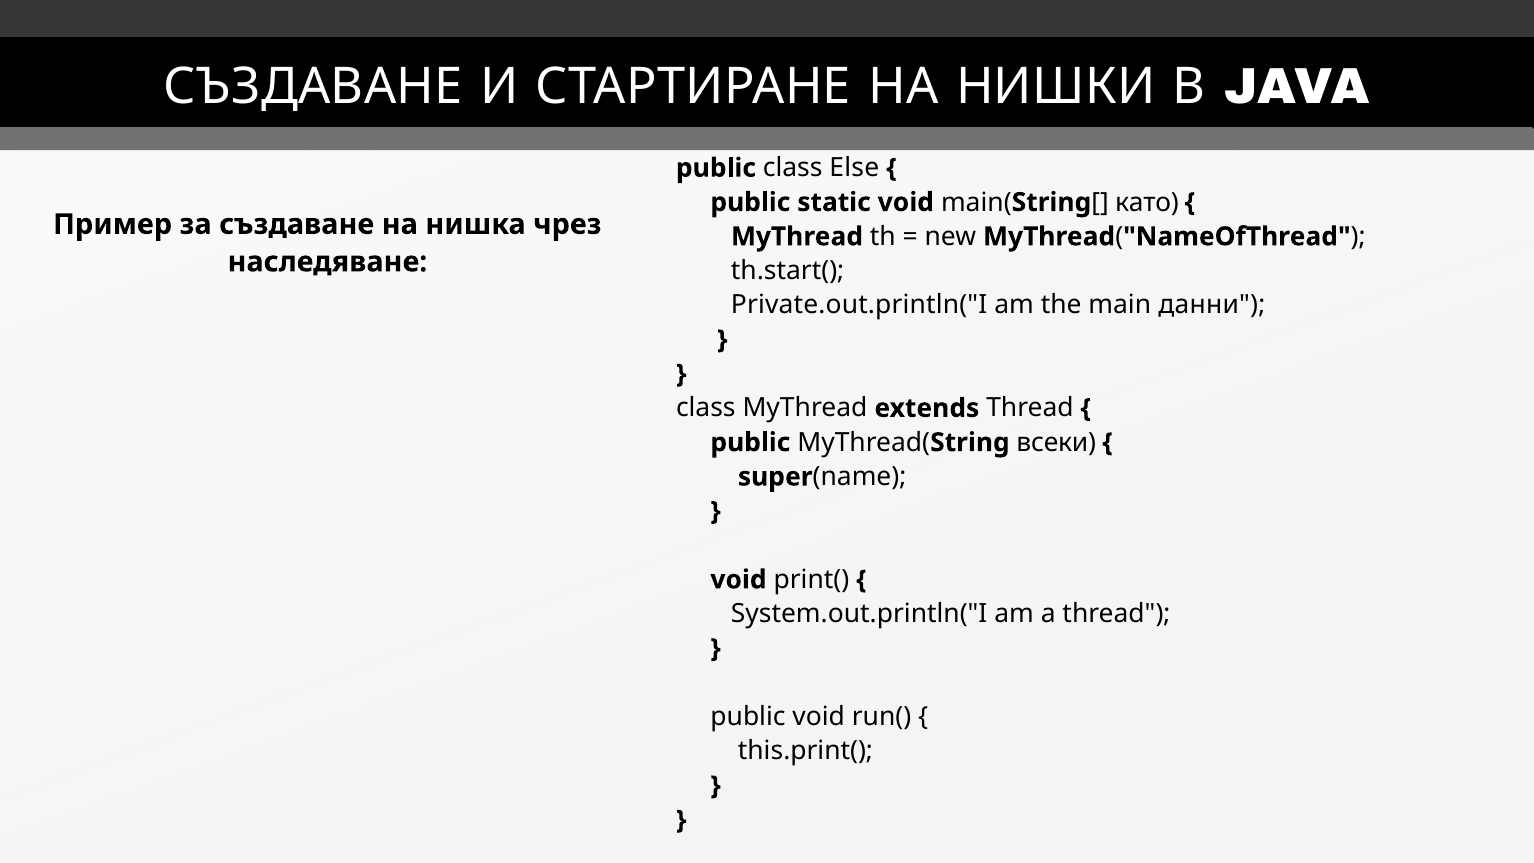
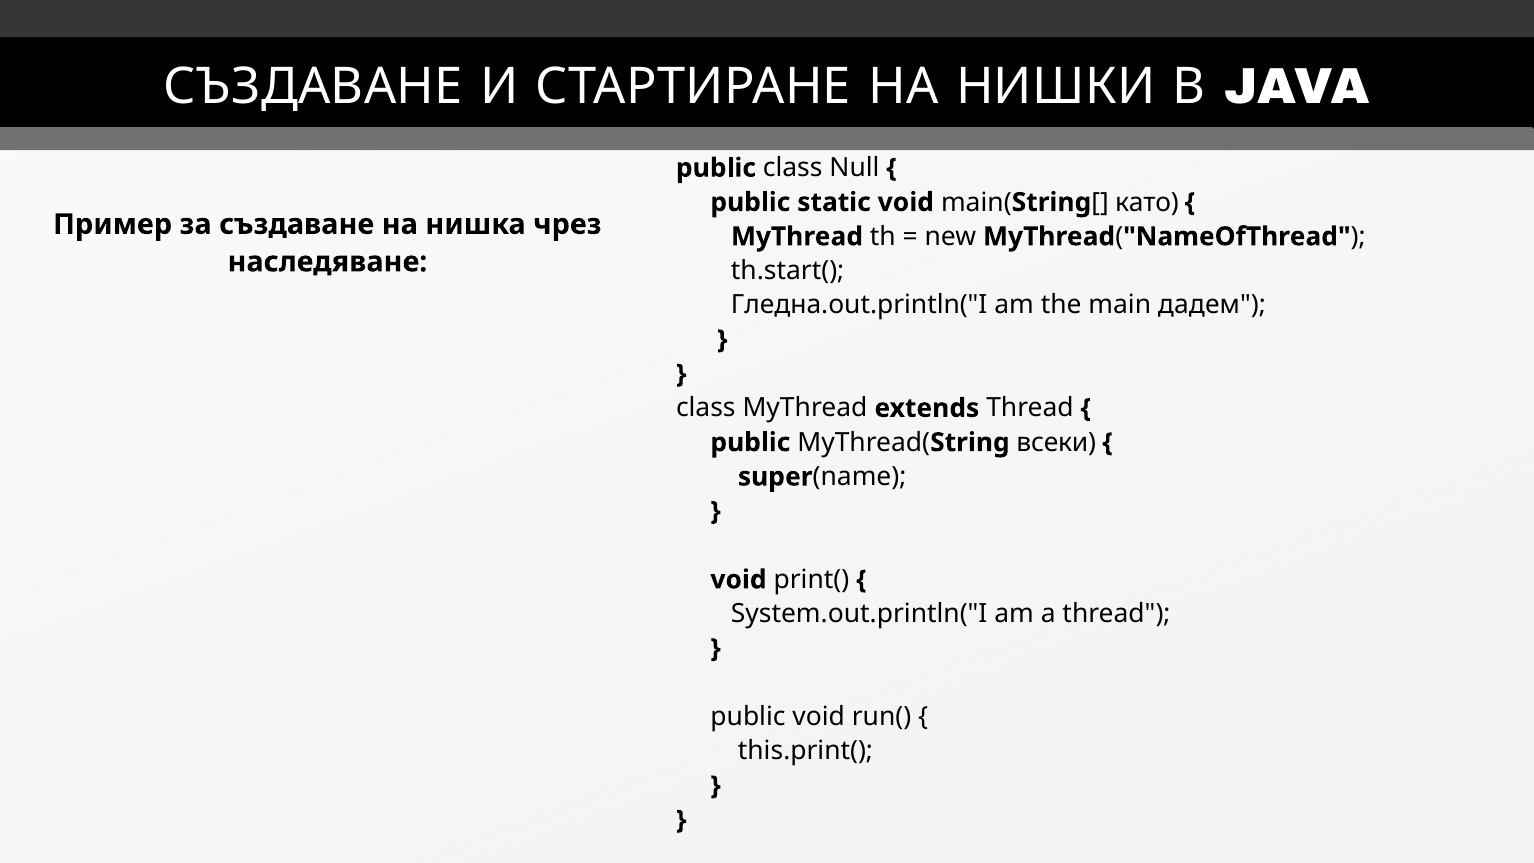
Else: Else -> Null
Private.out.println("I: Private.out.println("I -> Гледна.out.println("I
данни: данни -> дадем
